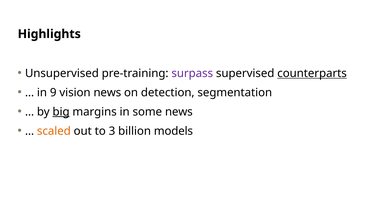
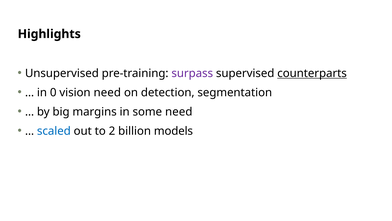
9: 9 -> 0
vision news: news -> need
big underline: present -> none
some news: news -> need
scaled colour: orange -> blue
3: 3 -> 2
